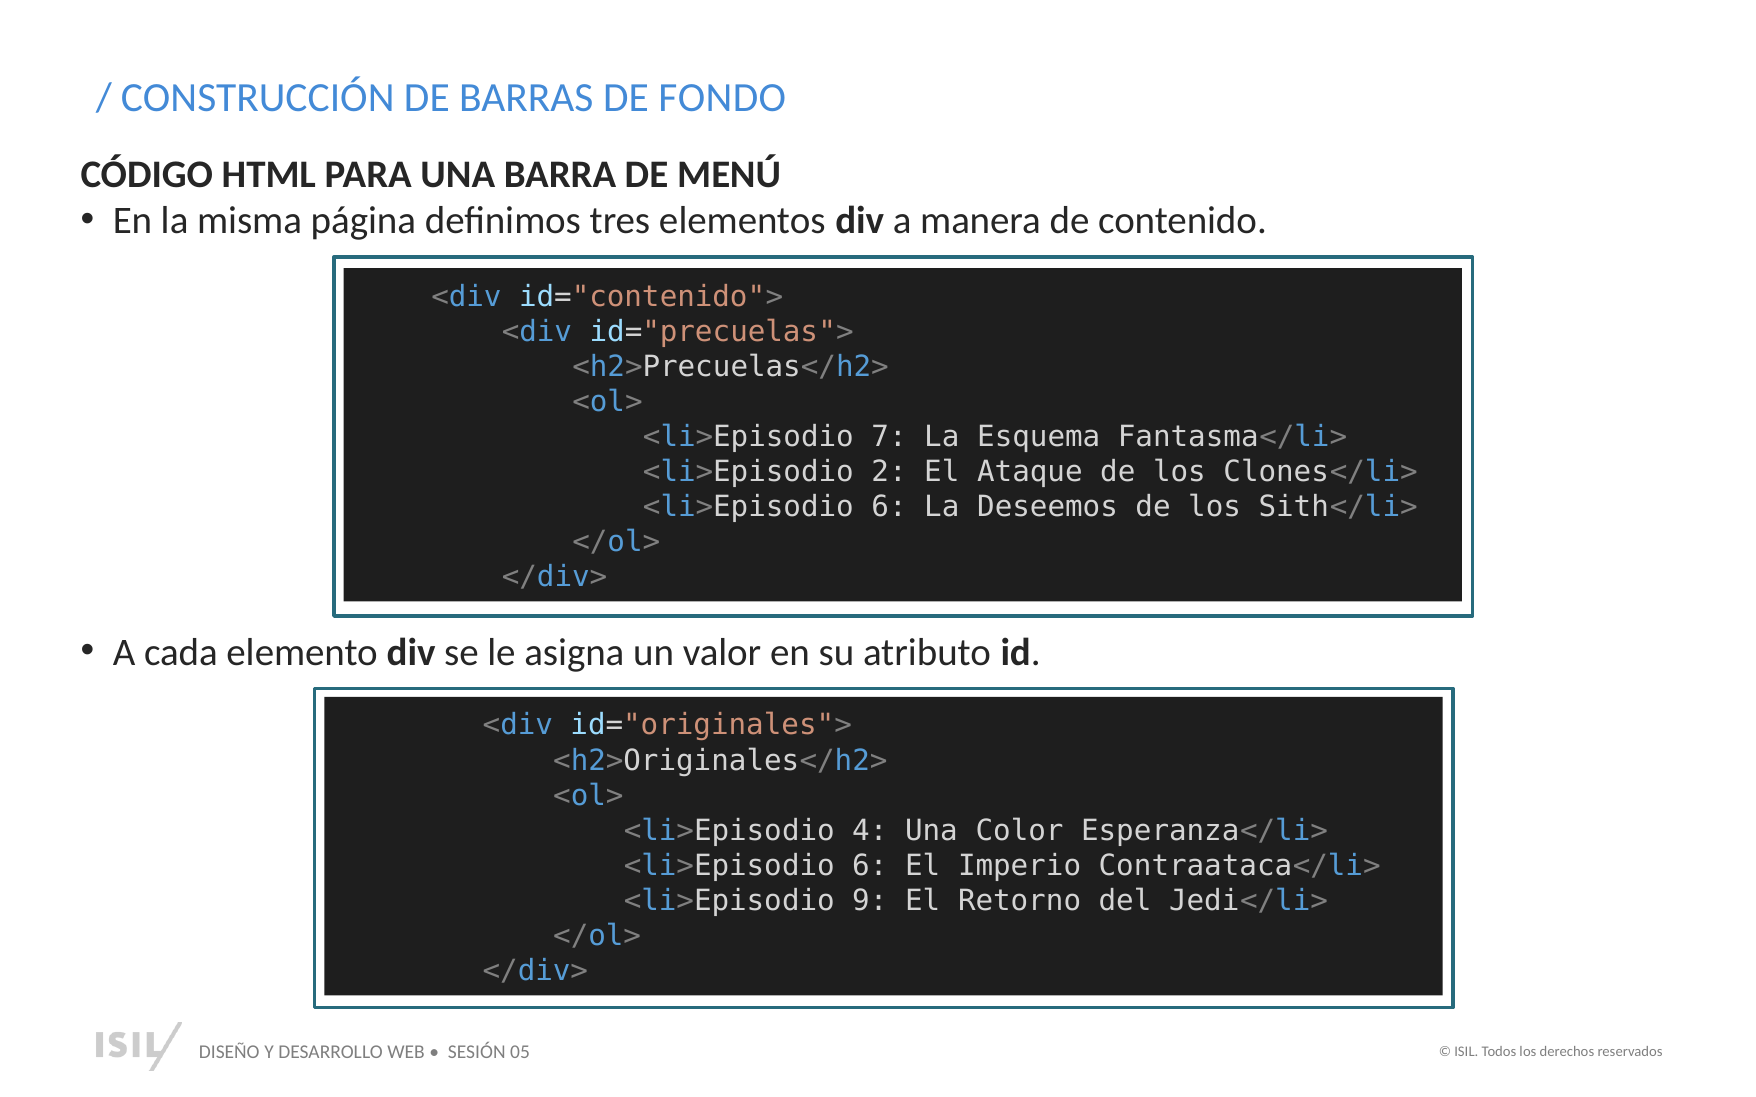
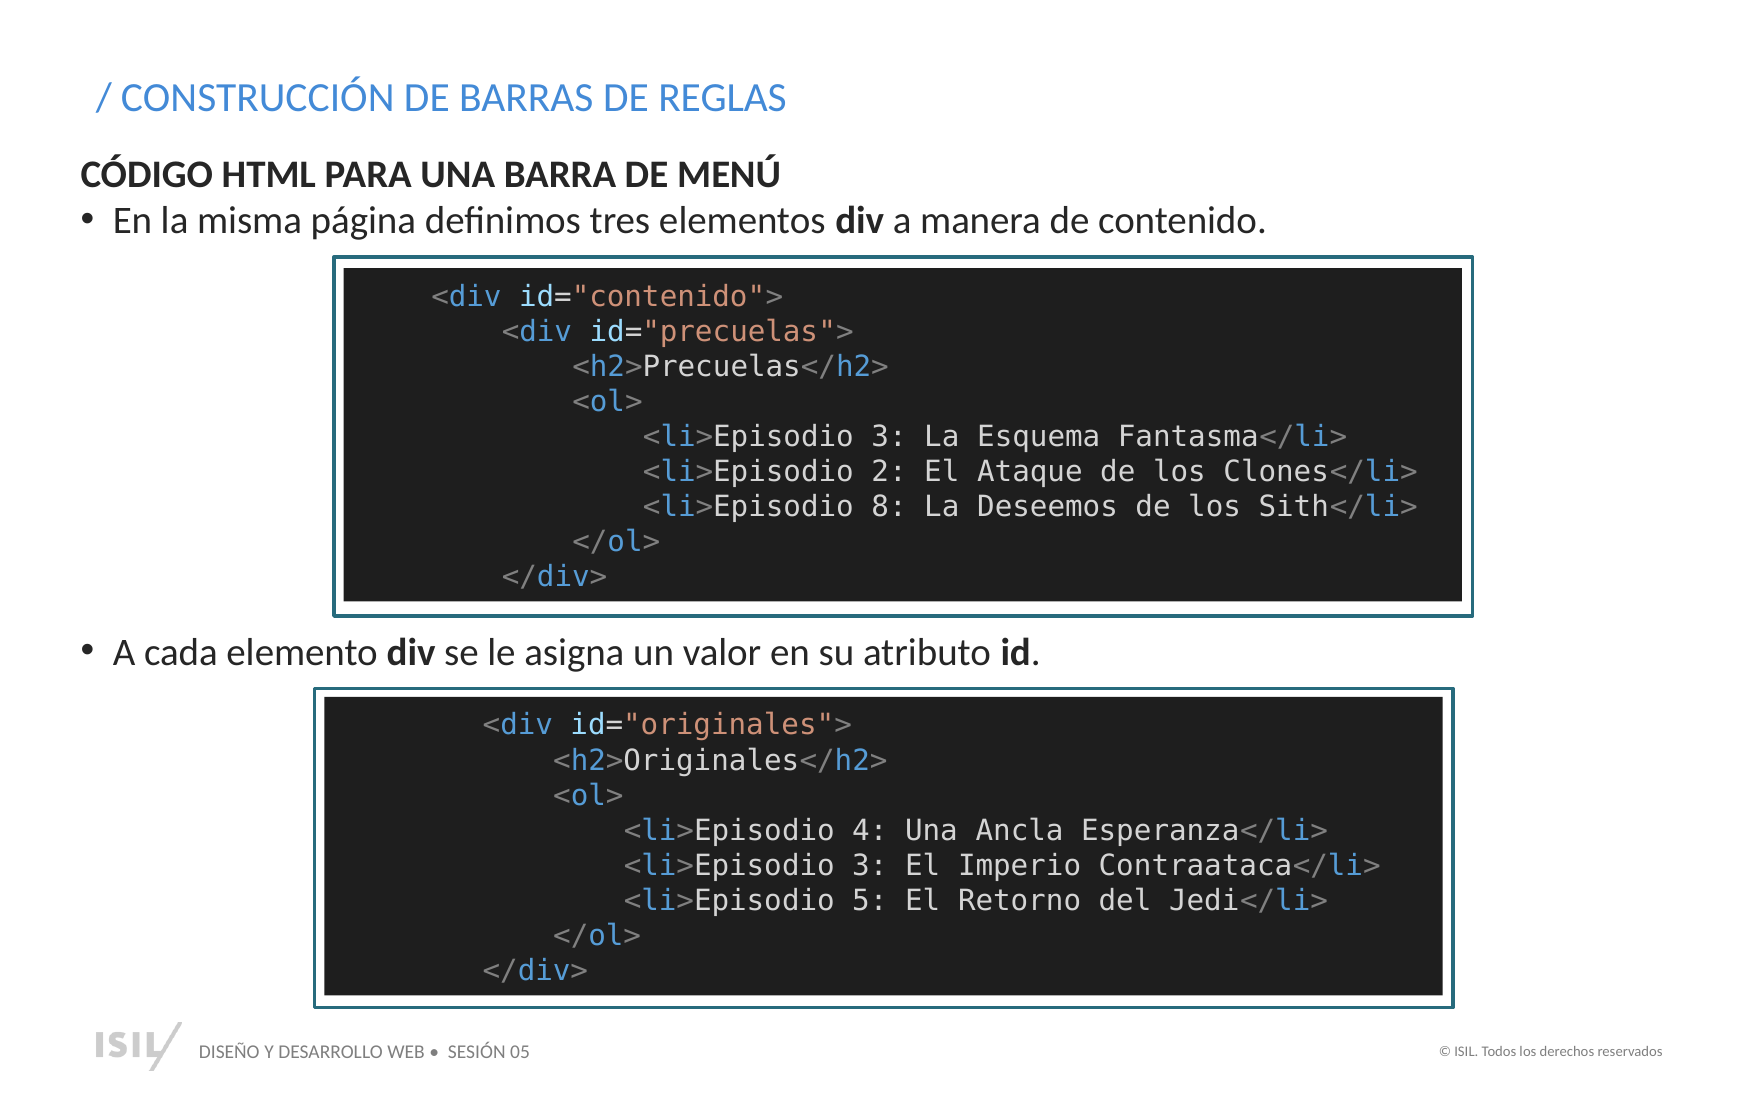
FONDO: FONDO -> REGLAS
7 at (889, 437): 7 -> 3
6 at (889, 507): 6 -> 8
Color: Color -> Ancla
6 at (870, 866): 6 -> 3
9: 9 -> 5
